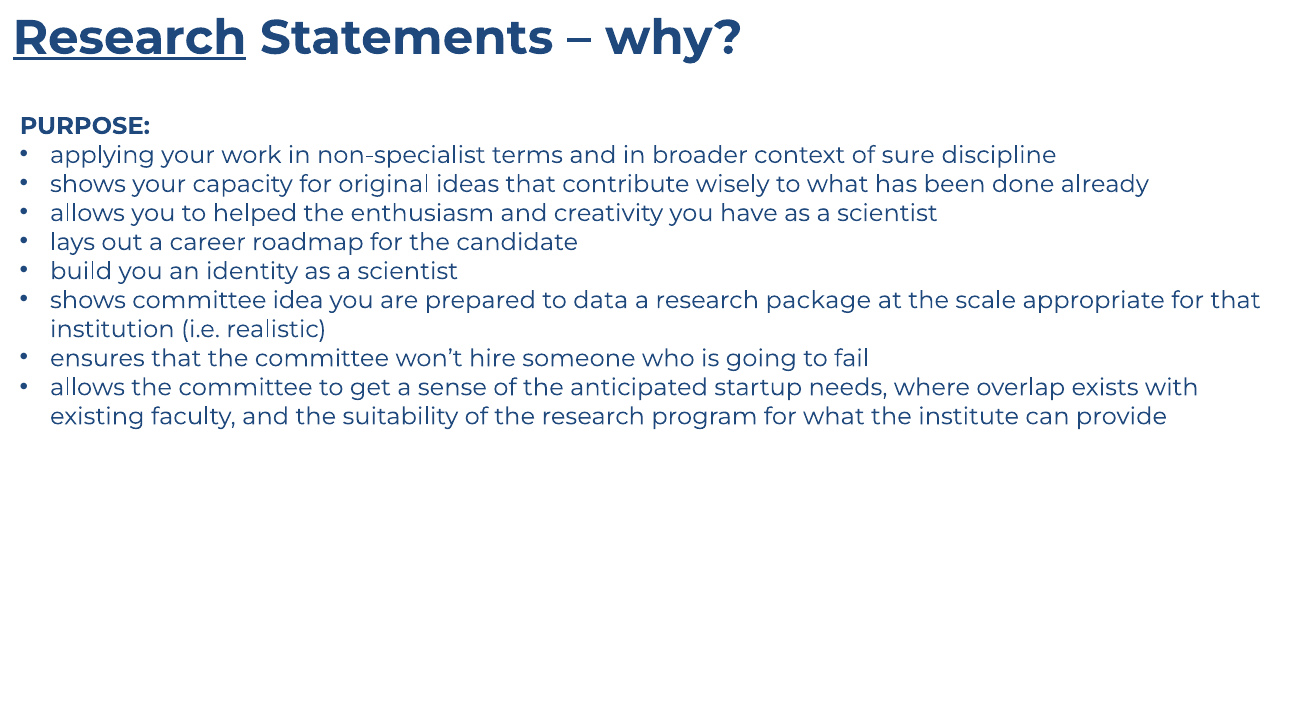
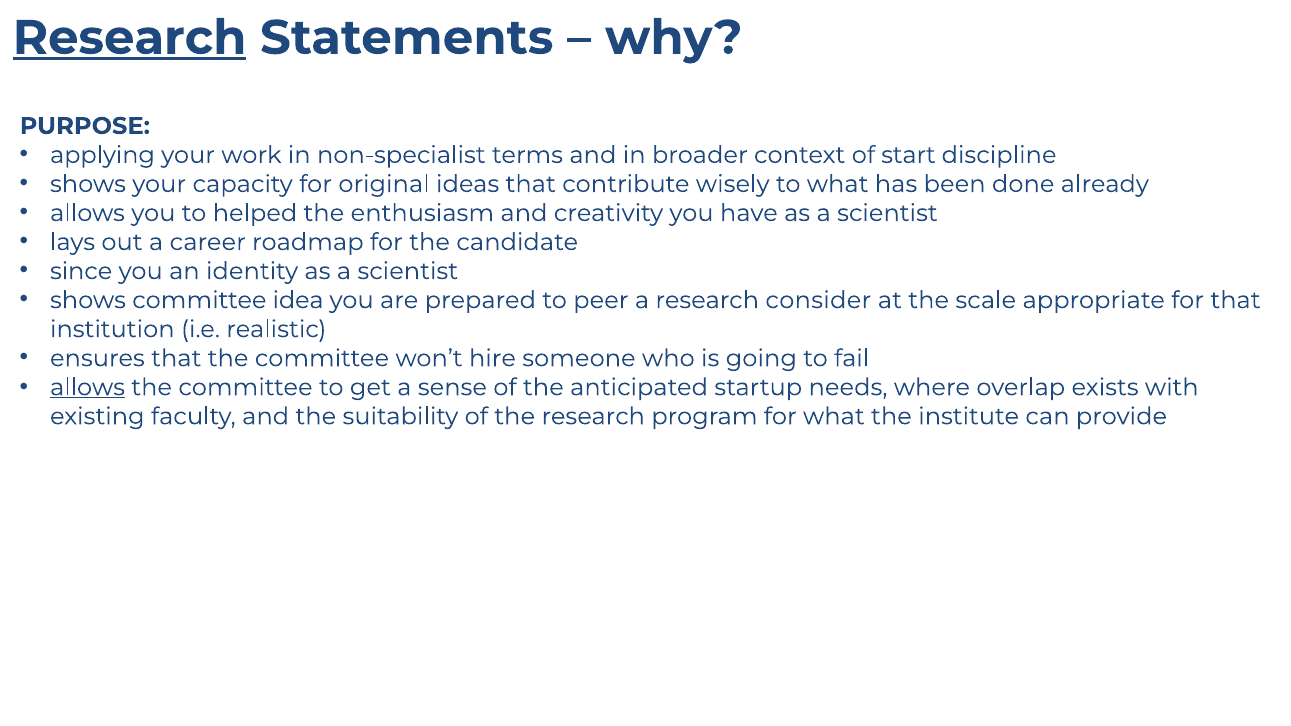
sure: sure -> start
build: build -> since
data: data -> peer
package: package -> consider
allows at (87, 387) underline: none -> present
